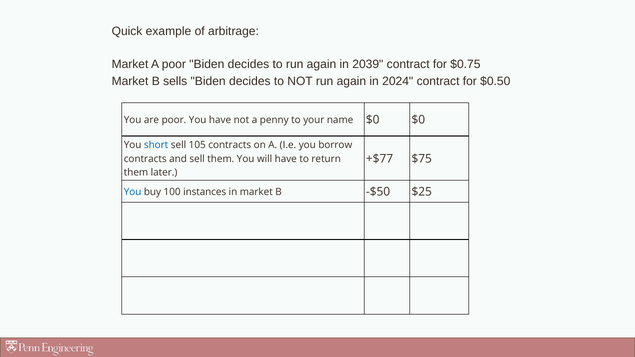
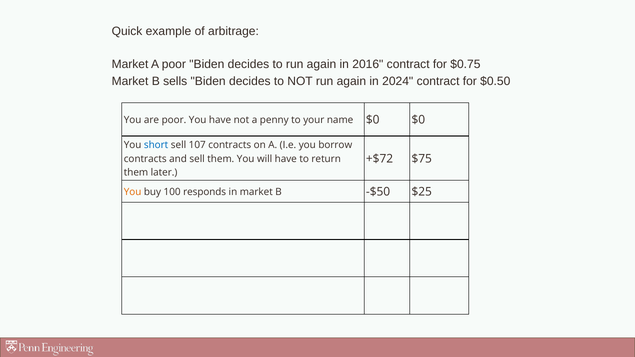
2039: 2039 -> 2016
105: 105 -> 107
+$77: +$77 -> +$72
You at (133, 192) colour: blue -> orange
instances: instances -> responds
